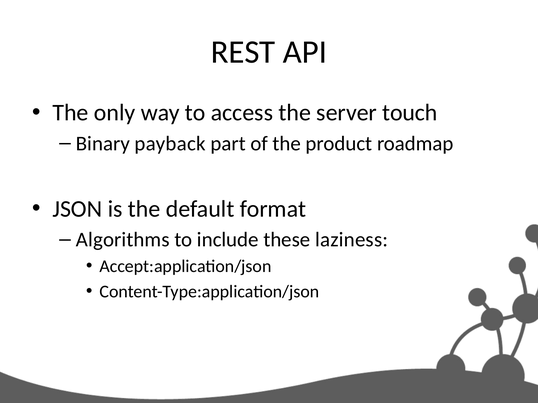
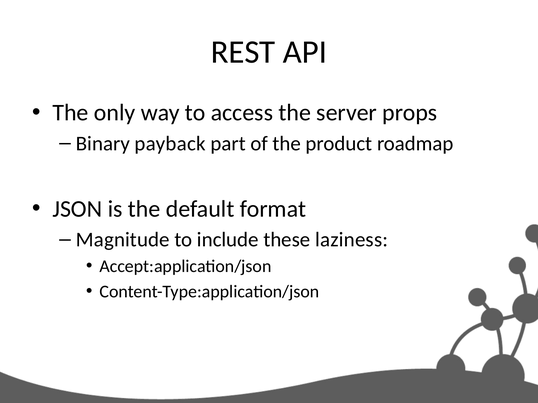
touch: touch -> props
Algorithms: Algorithms -> Magnitude
